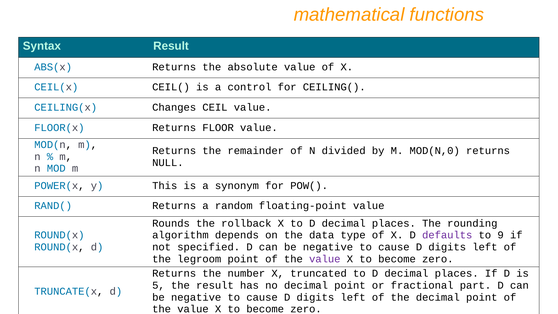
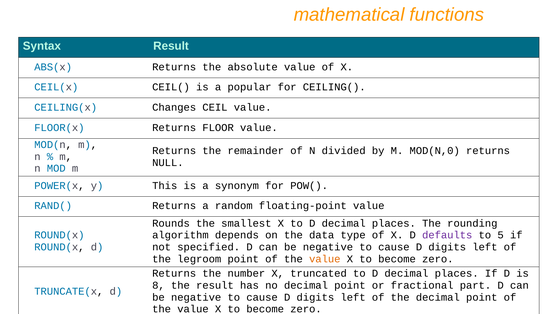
control: control -> popular
rollback: rollback -> smallest
9: 9 -> 5
value at (325, 259) colour: purple -> orange
5: 5 -> 8
